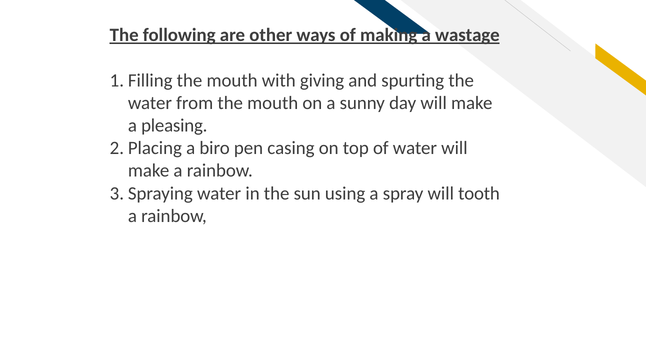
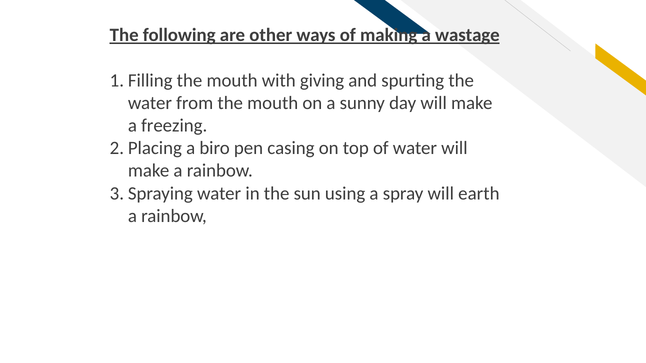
pleasing: pleasing -> freezing
tooth: tooth -> earth
